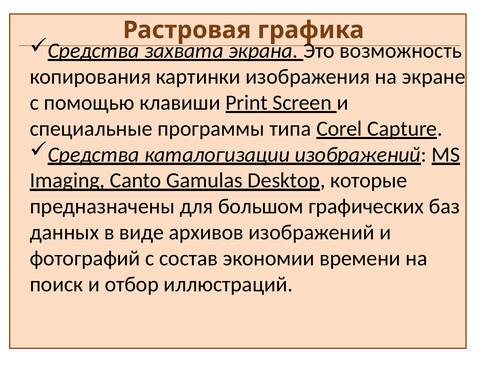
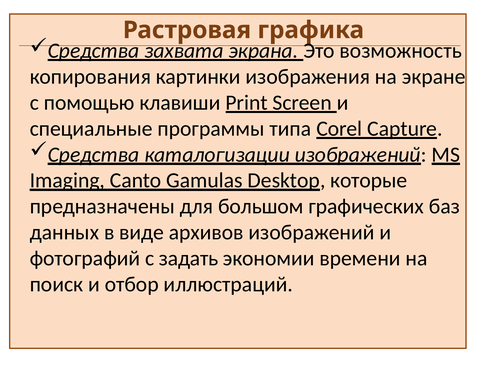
состав: состав -> задать
